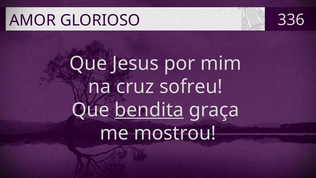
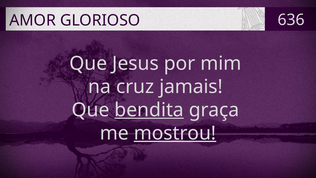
336: 336 -> 636
sofreu: sofreu -> jamais
mostrou underline: none -> present
